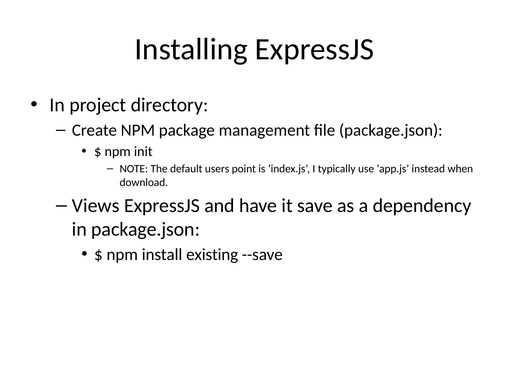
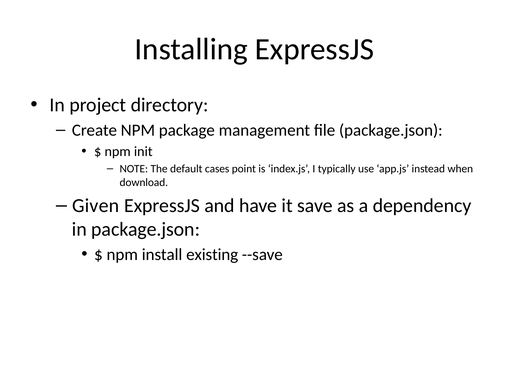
users: users -> cases
Views: Views -> Given
